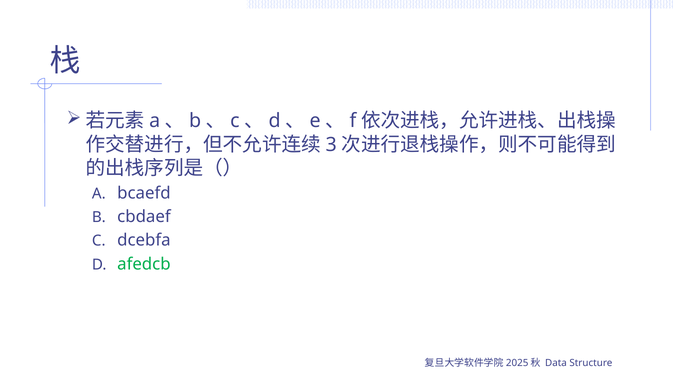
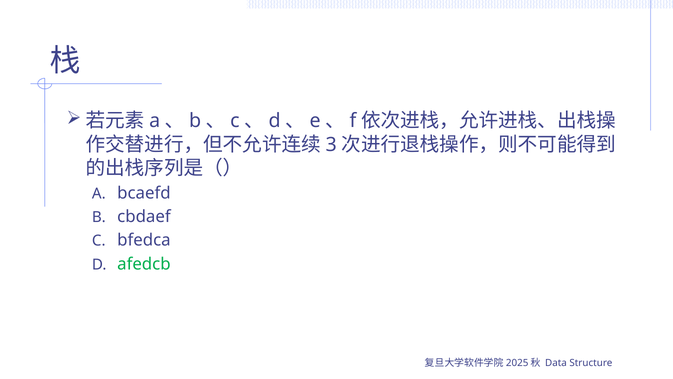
dcebfa: dcebfa -> bfedca
